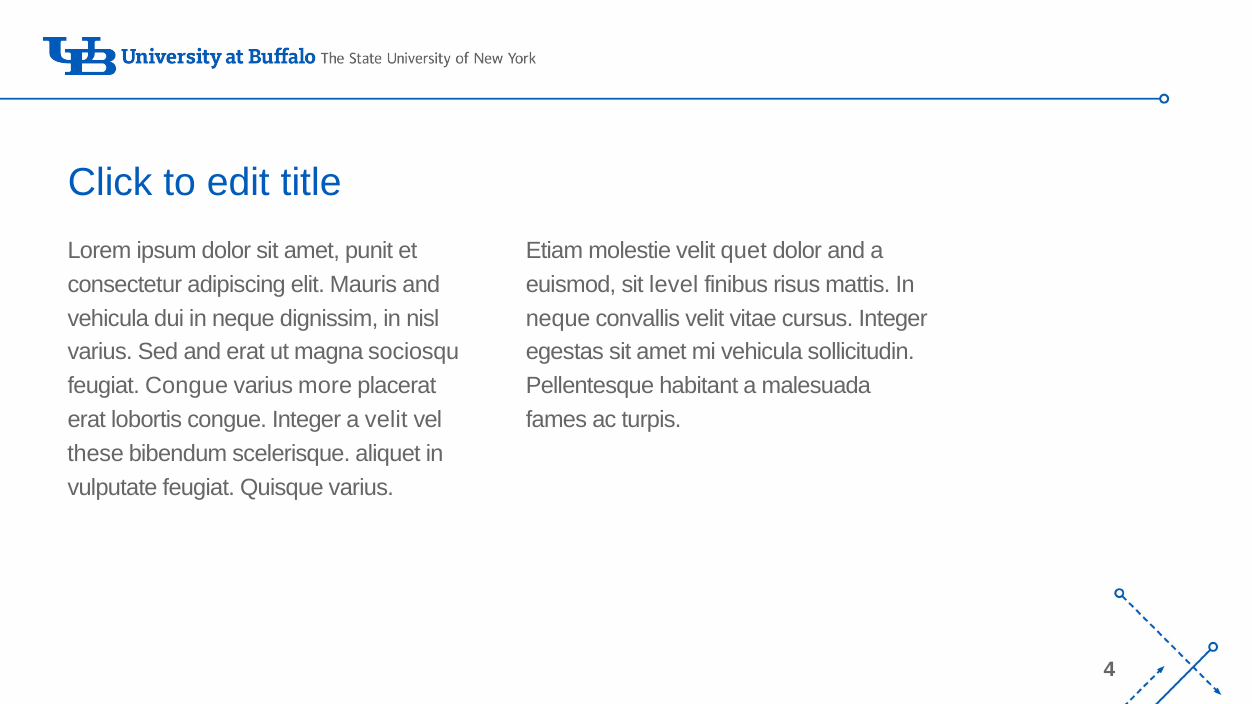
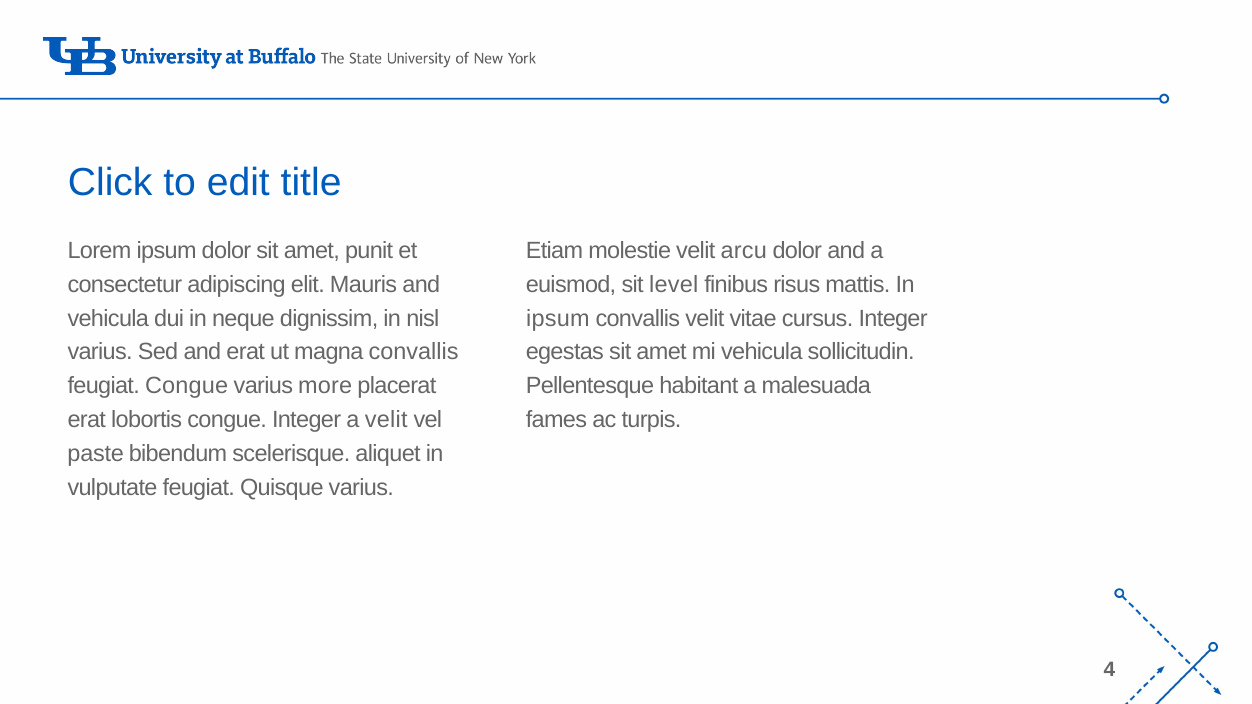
quet: quet -> arcu
neque at (558, 318): neque -> ipsum
magna sociosqu: sociosqu -> convallis
these: these -> paste
